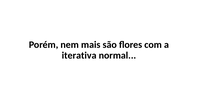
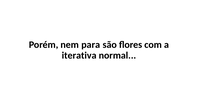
mais: mais -> para
